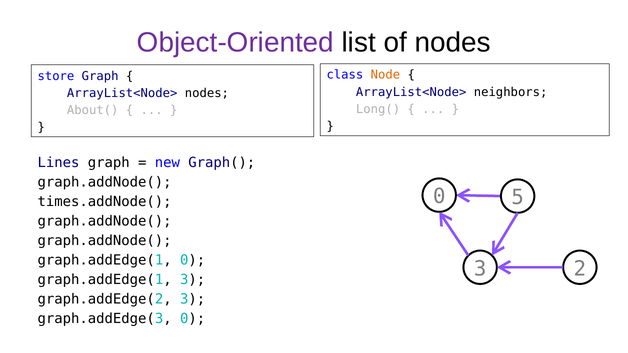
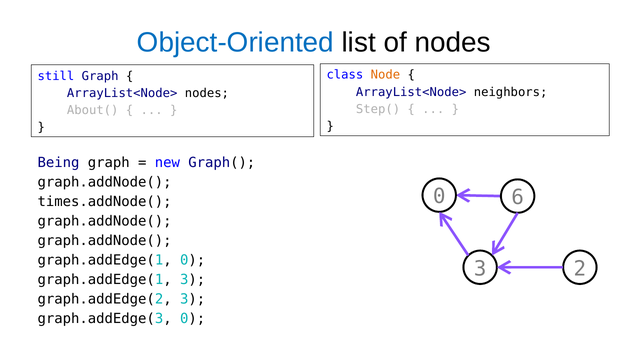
Object-Oriented colour: purple -> blue
store: store -> still
Long(: Long( -> Step(
Lines: Lines -> Being
5: 5 -> 6
